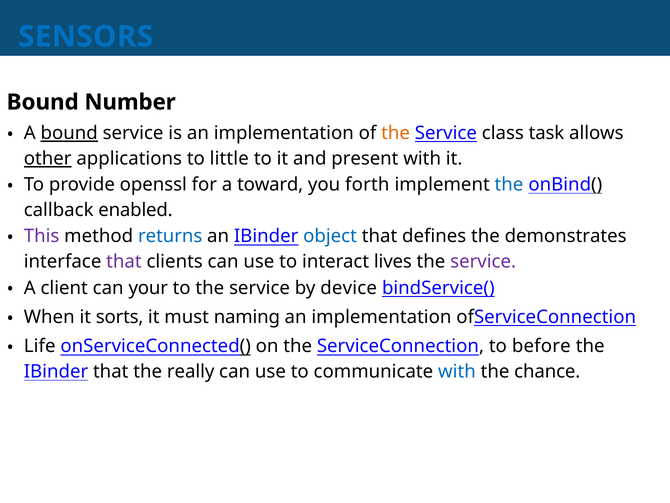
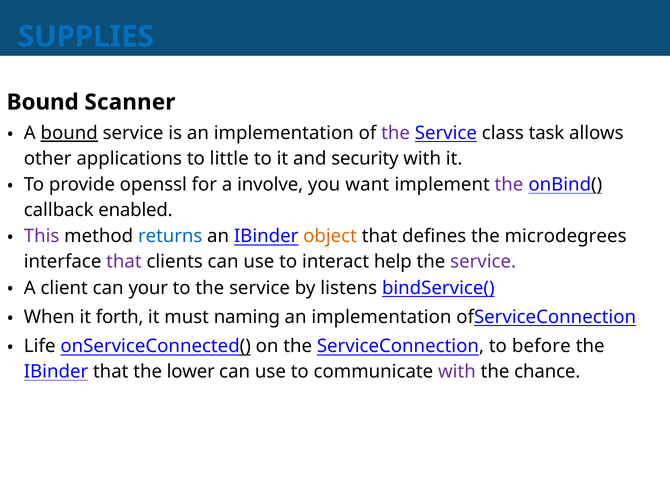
SENSORS: SENSORS -> SUPPLIES
Number: Number -> Scanner
the at (396, 133) colour: orange -> purple
other underline: present -> none
present: present -> security
toward: toward -> involve
forth: forth -> want
the at (509, 185) colour: blue -> purple
object colour: blue -> orange
demonstrates: demonstrates -> microdegrees
lives: lives -> help
device: device -> listens
sorts: sorts -> forth
really: really -> lower
with at (457, 371) colour: blue -> purple
